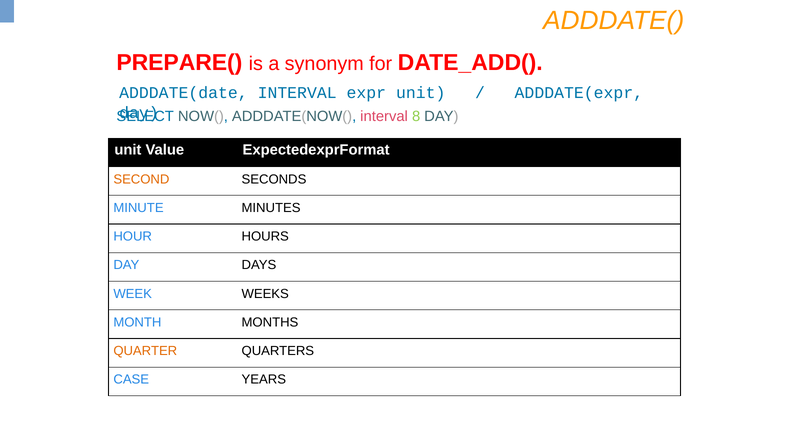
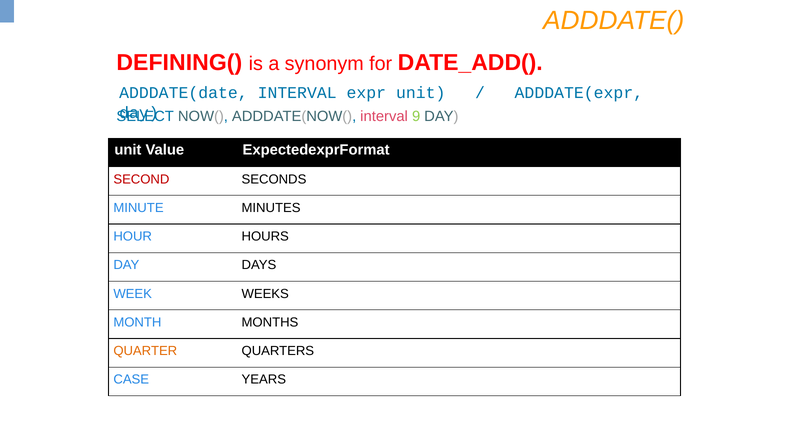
PREPARE(: PREPARE( -> DEFINING(
8: 8 -> 9
SECOND colour: orange -> red
